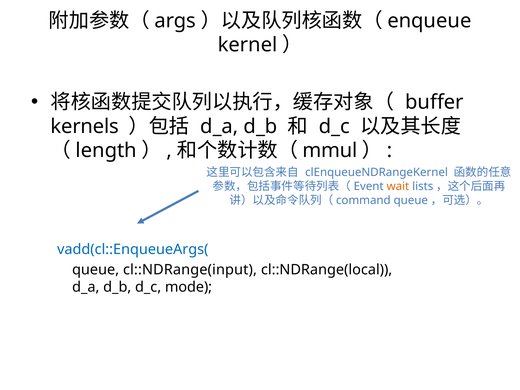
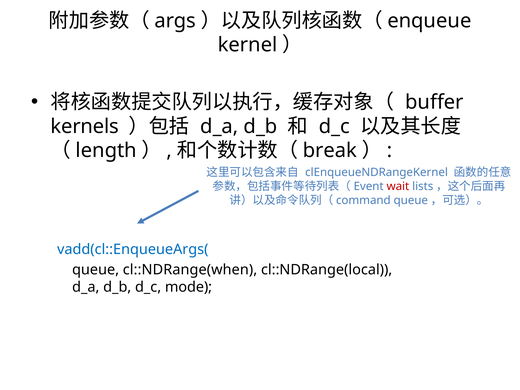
mmul: mmul -> break
wait colour: orange -> red
cl::NDRange(input: cl::NDRange(input -> cl::NDRange(when
